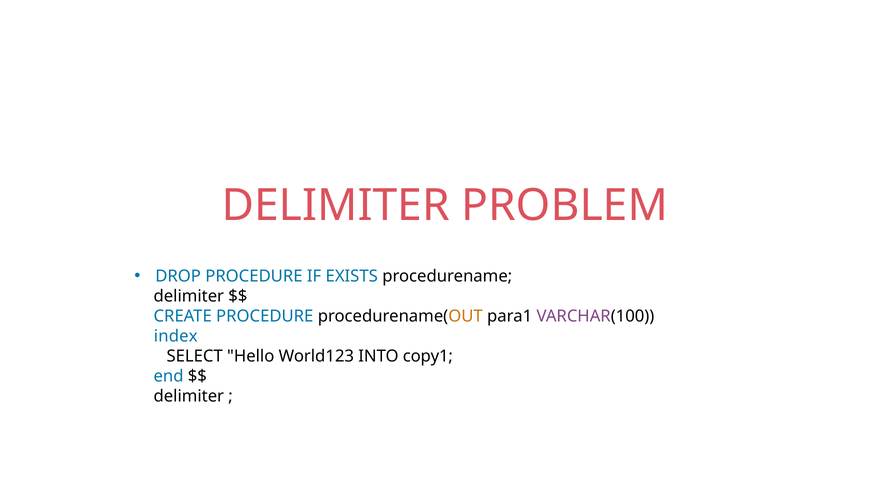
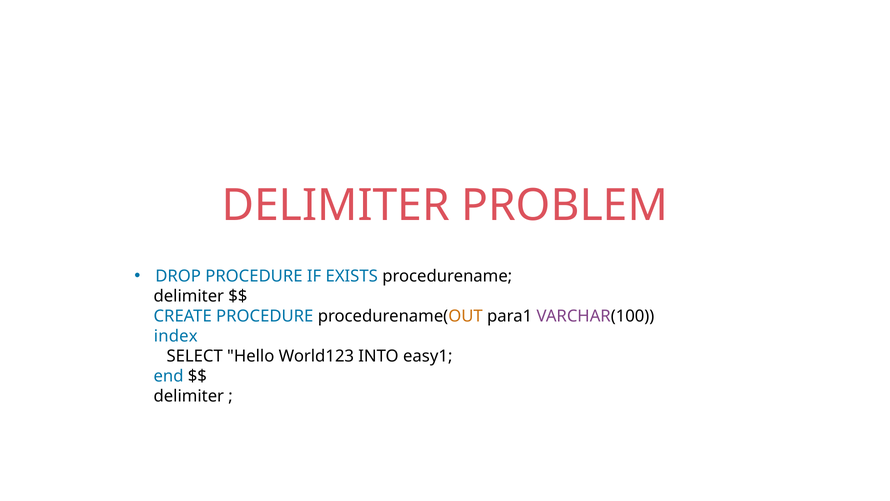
copy1: copy1 -> easy1
